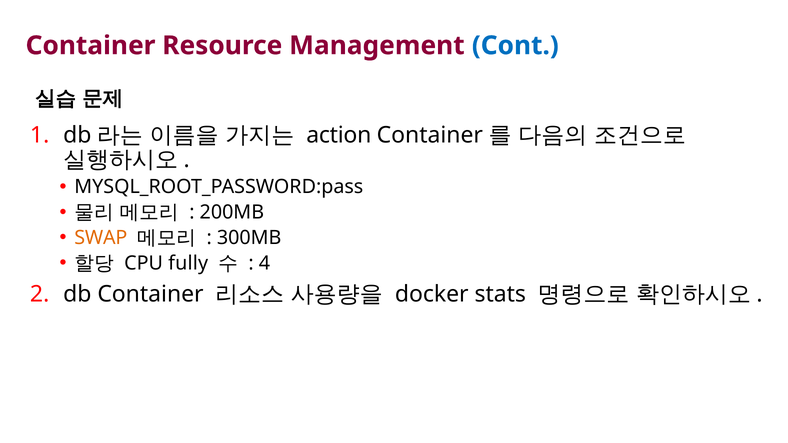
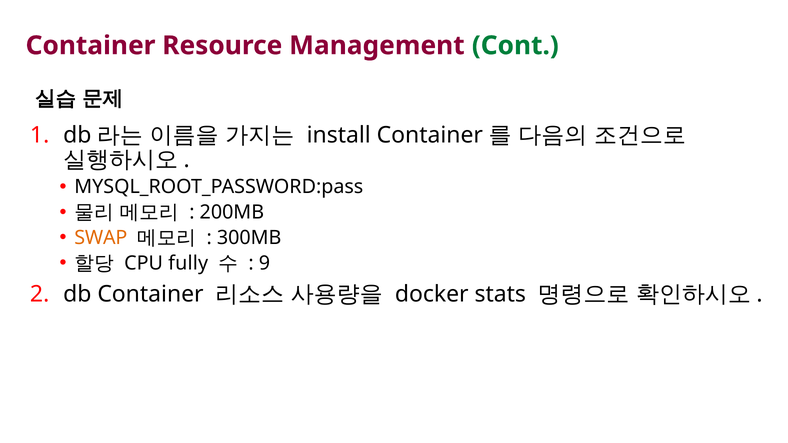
Cont colour: blue -> green
action: action -> install
4: 4 -> 9
